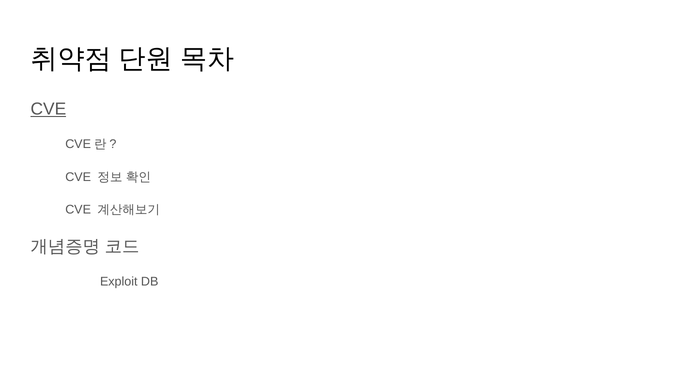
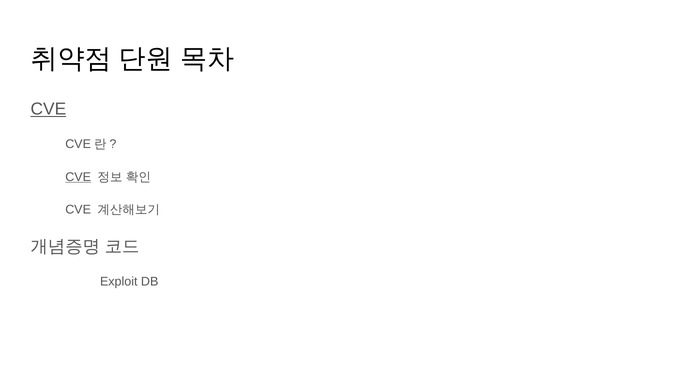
CVE at (78, 177) underline: none -> present
